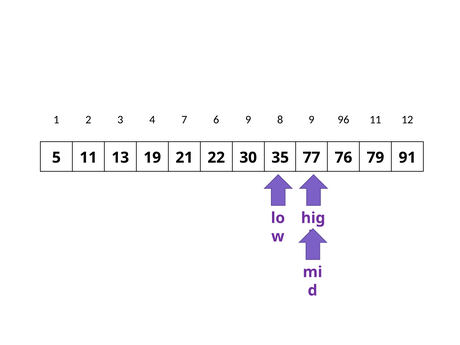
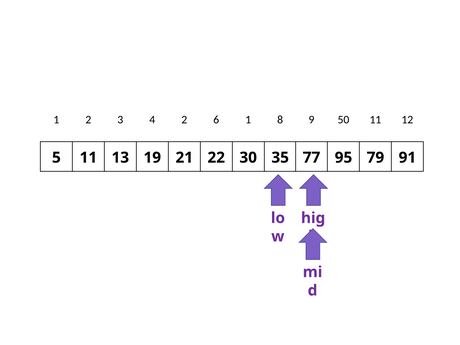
4 7: 7 -> 2
6 9: 9 -> 1
96: 96 -> 50
76: 76 -> 95
